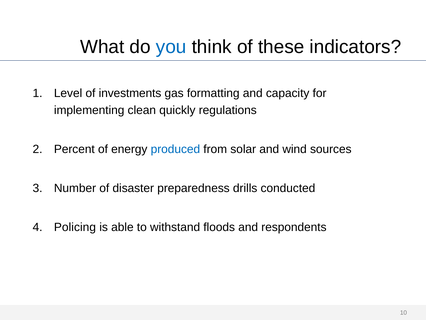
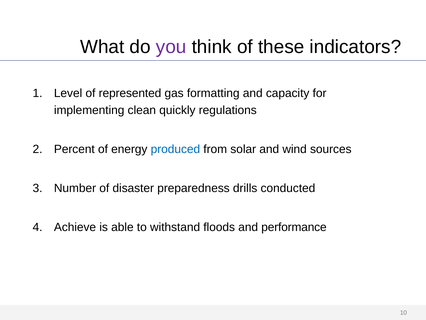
you colour: blue -> purple
investments: investments -> represented
Policing: Policing -> Achieve
respondents: respondents -> performance
